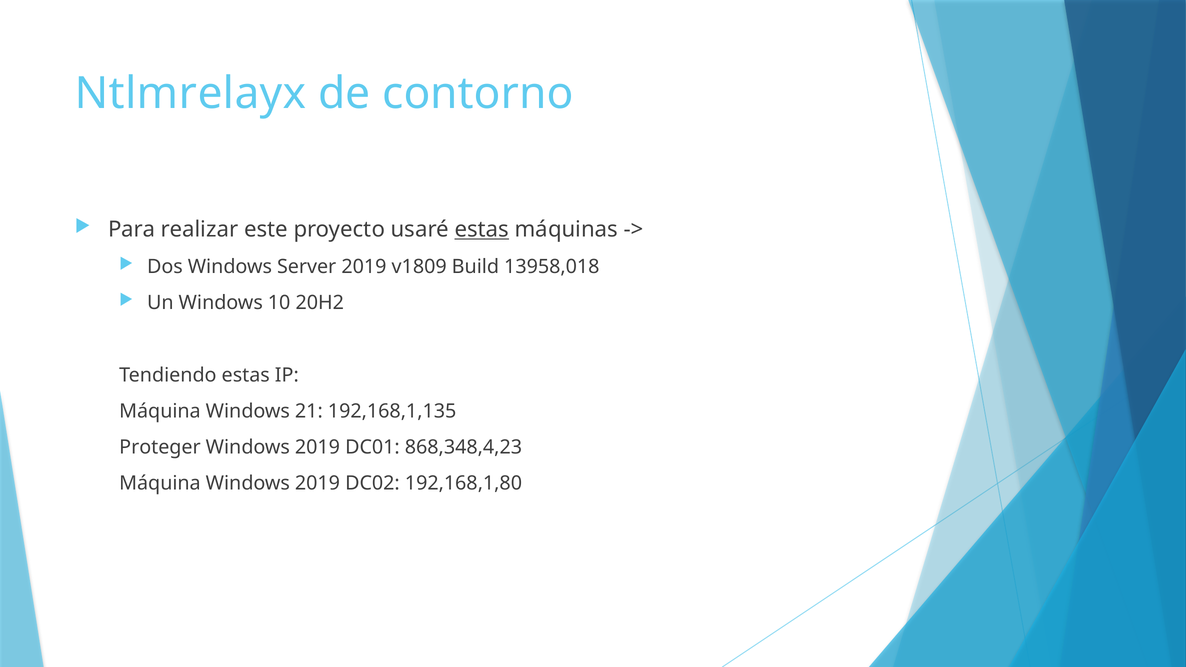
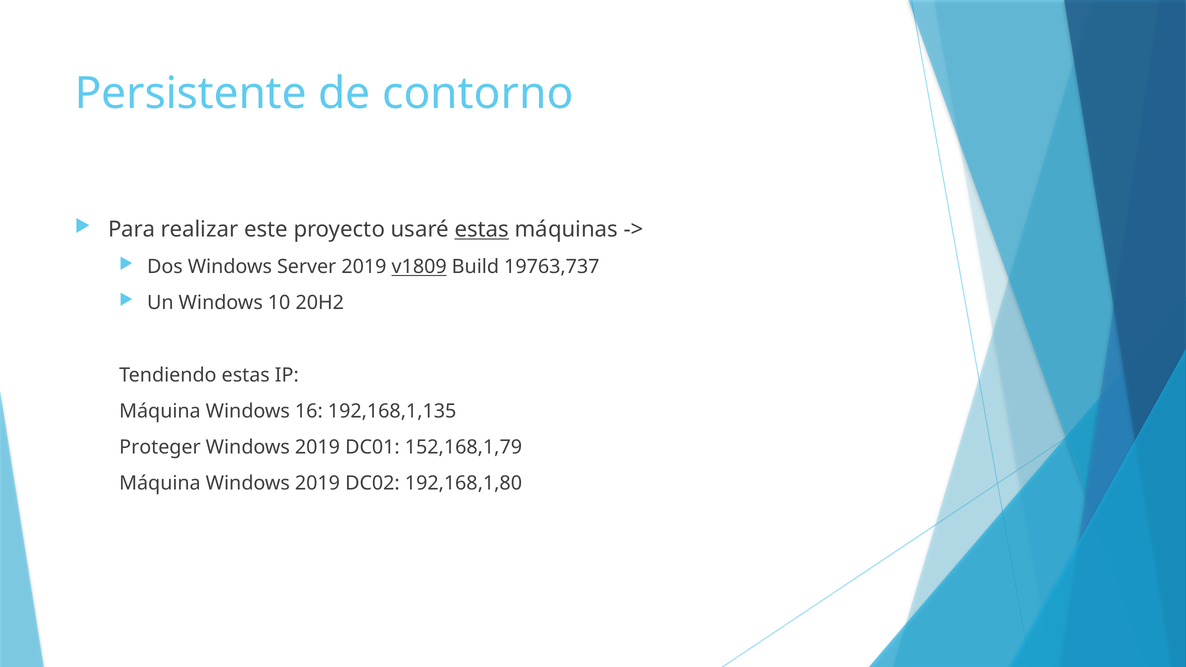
Ntlmrelayx: Ntlmrelayx -> Persistente
v1809 underline: none -> present
13958,018: 13958,018 -> 19763,737
21: 21 -> 16
868,348,4,23: 868,348,4,23 -> 152,168,1,79
